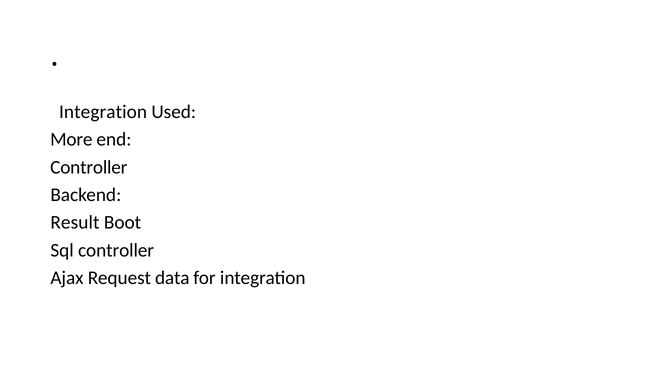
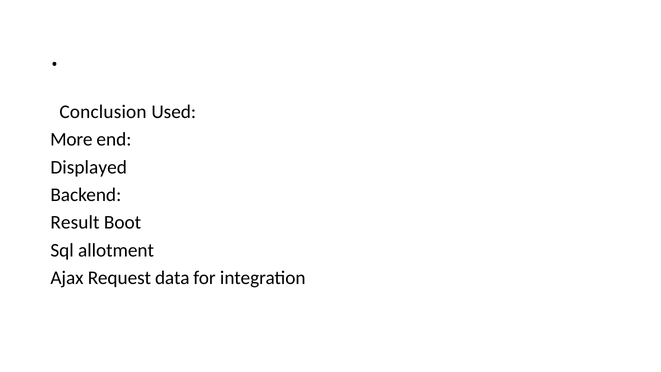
Integration at (103, 112): Integration -> Conclusion
Controller at (89, 167): Controller -> Displayed
Sql controller: controller -> allotment
